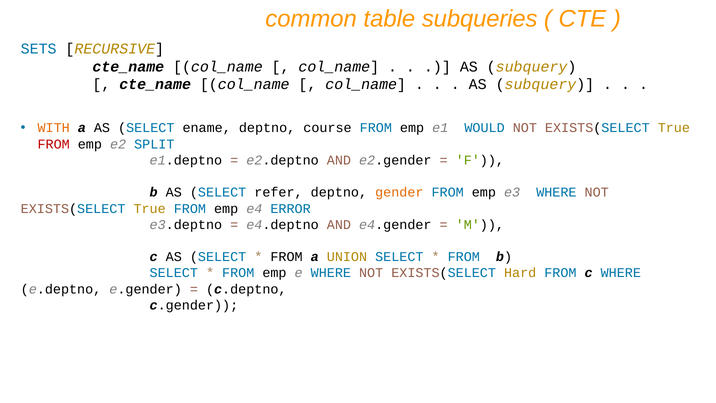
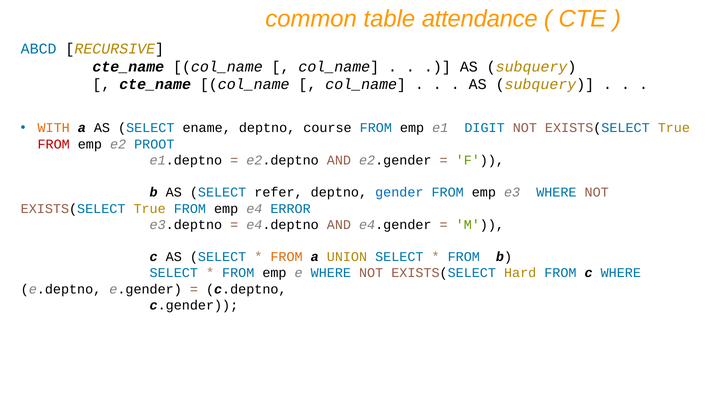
subqueries: subqueries -> attendance
SETS: SETS -> ABCD
WOULD: WOULD -> DIGIT
SPLIT: SPLIT -> PROOT
gender colour: orange -> blue
FROM at (287, 257) colour: black -> orange
